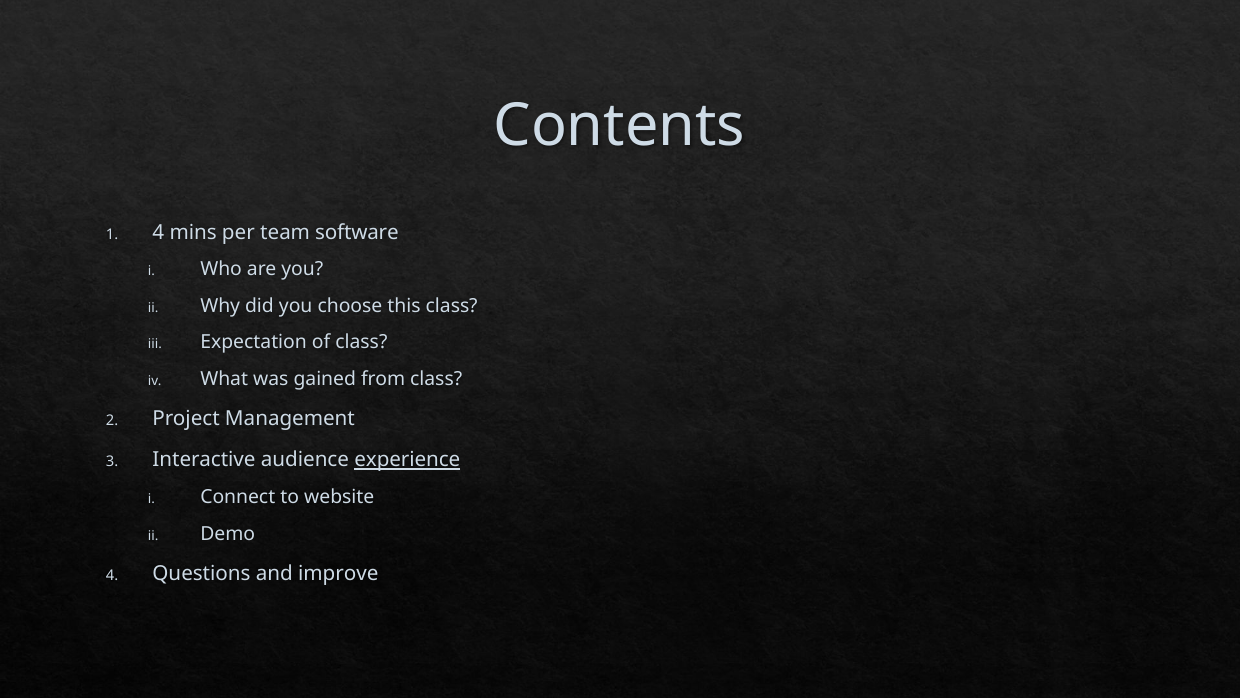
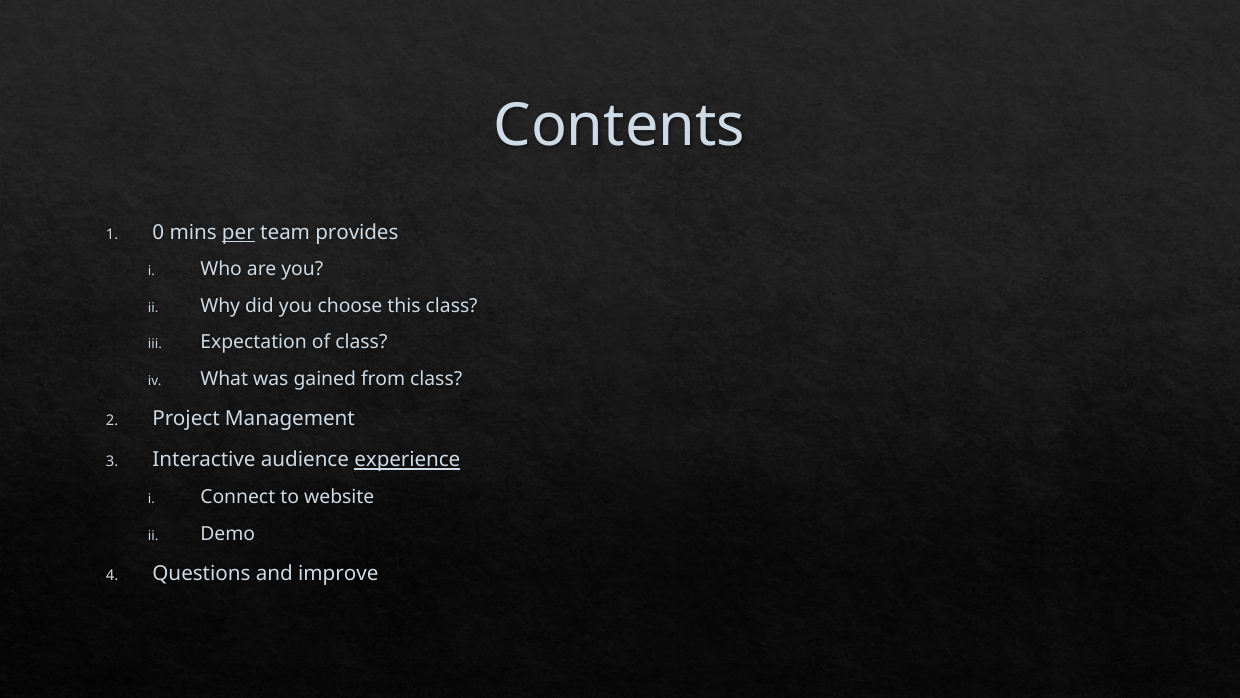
4 at (158, 232): 4 -> 0
per underline: none -> present
software: software -> provides
